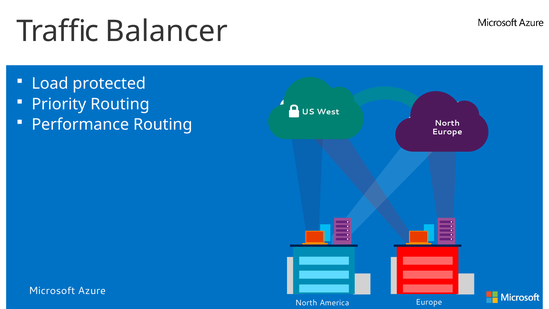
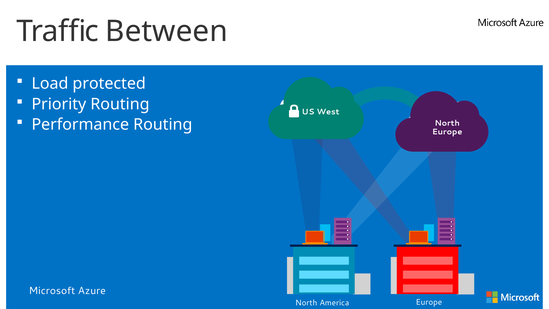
Balancer: Balancer -> Between
